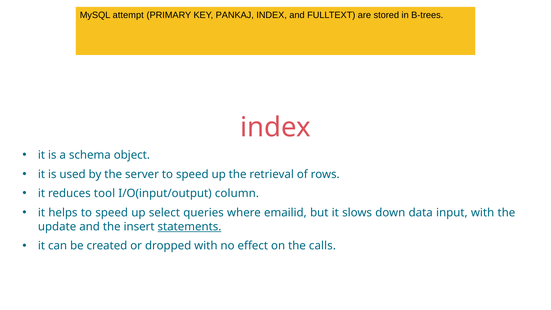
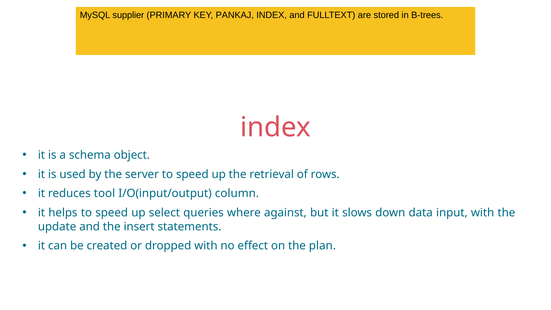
attempt: attempt -> supplier
emailid: emailid -> against
statements underline: present -> none
calls: calls -> plan
